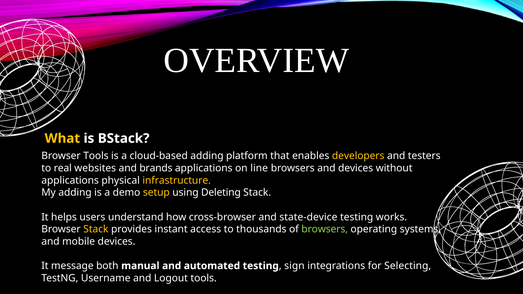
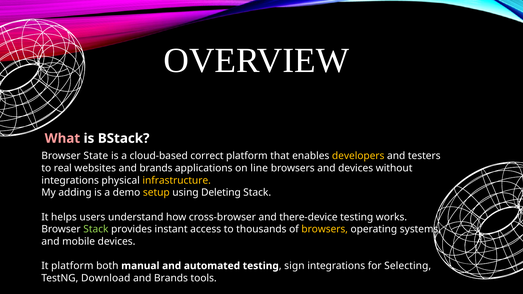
What colour: yellow -> pink
Browser Tools: Tools -> State
cloud-based adding: adding -> correct
applications at (70, 180): applications -> integrations
state-device: state-device -> there-device
Stack at (96, 229) colour: yellow -> light green
browsers at (325, 229) colour: light green -> yellow
It message: message -> platform
Username: Username -> Download
Logout at (171, 278): Logout -> Brands
